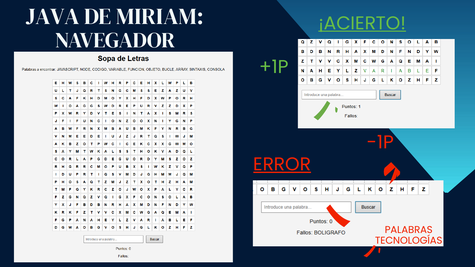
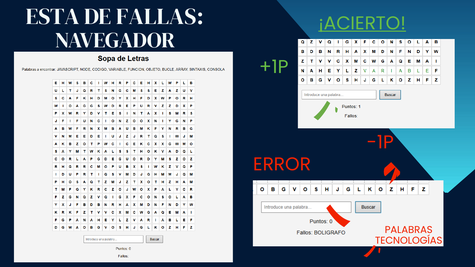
JAVA: JAVA -> ESTA
MIRIAM: MIRIAM -> FALLAS
ERROR underline: present -> none
